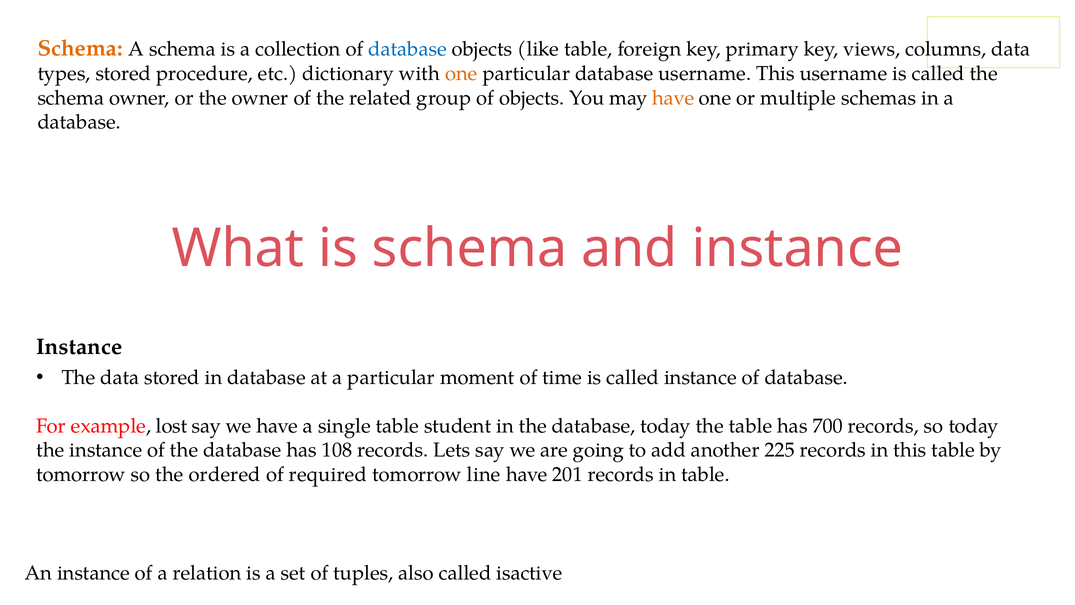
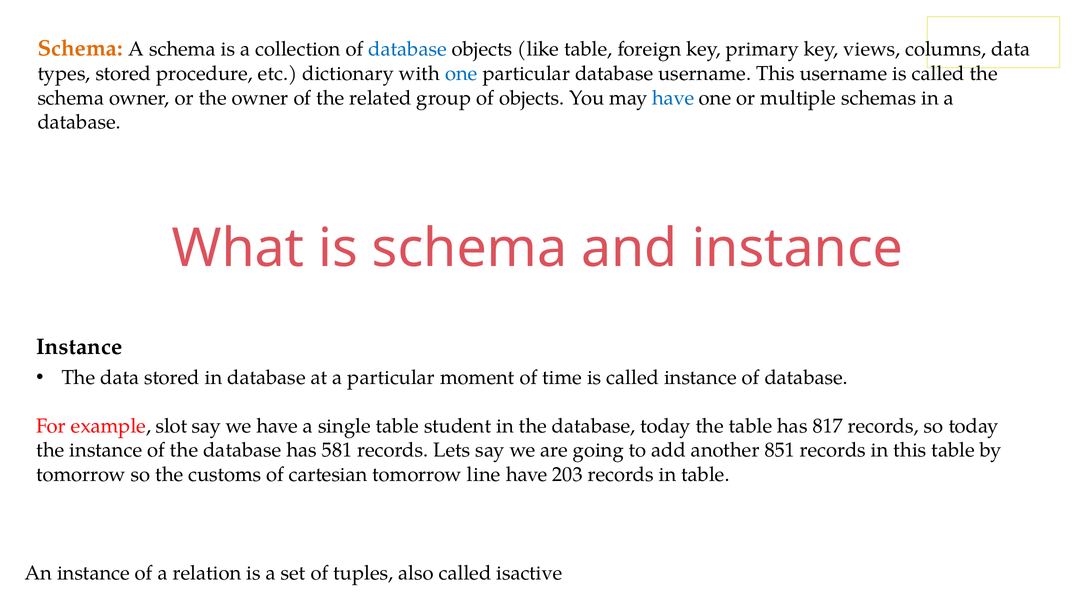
one at (461, 74) colour: orange -> blue
have at (673, 98) colour: orange -> blue
lost: lost -> slot
700: 700 -> 817
108: 108 -> 581
225: 225 -> 851
ordered: ordered -> customs
required: required -> cartesian
201: 201 -> 203
